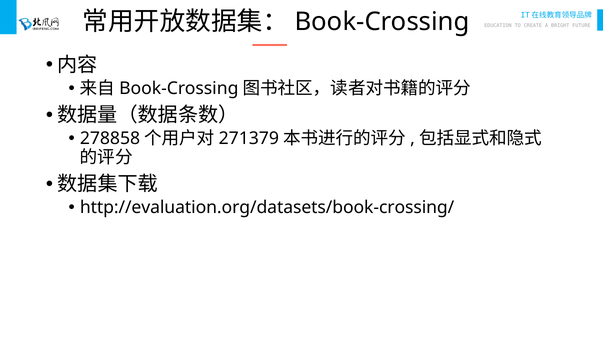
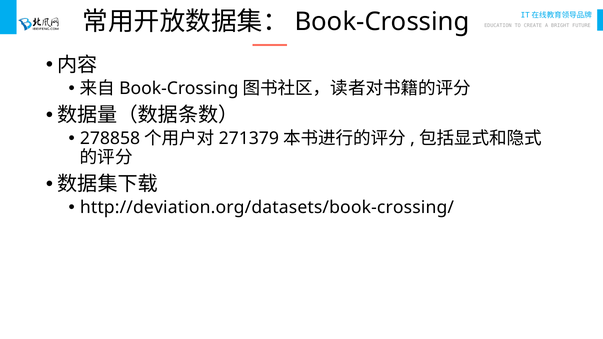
http://evaluation.org/datasets/book-crossing/: http://evaluation.org/datasets/book-crossing/ -> http://deviation.org/datasets/book-crossing/
